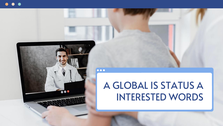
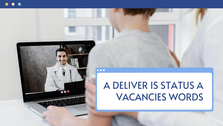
GLOBAL: GLOBAL -> DELIVER
INTERESTED: INTERESTED -> VACANCIES
